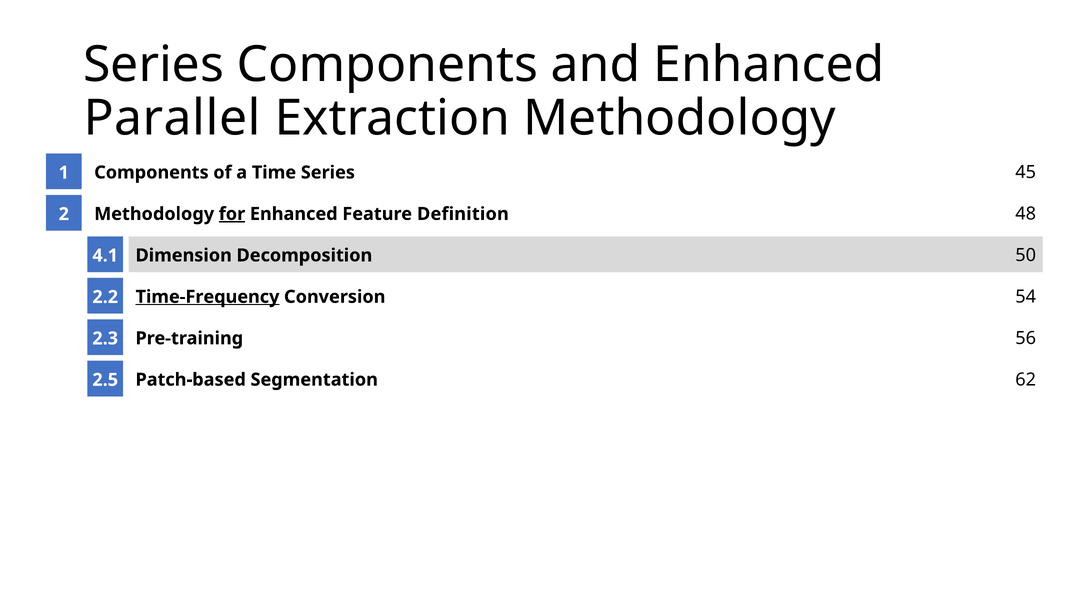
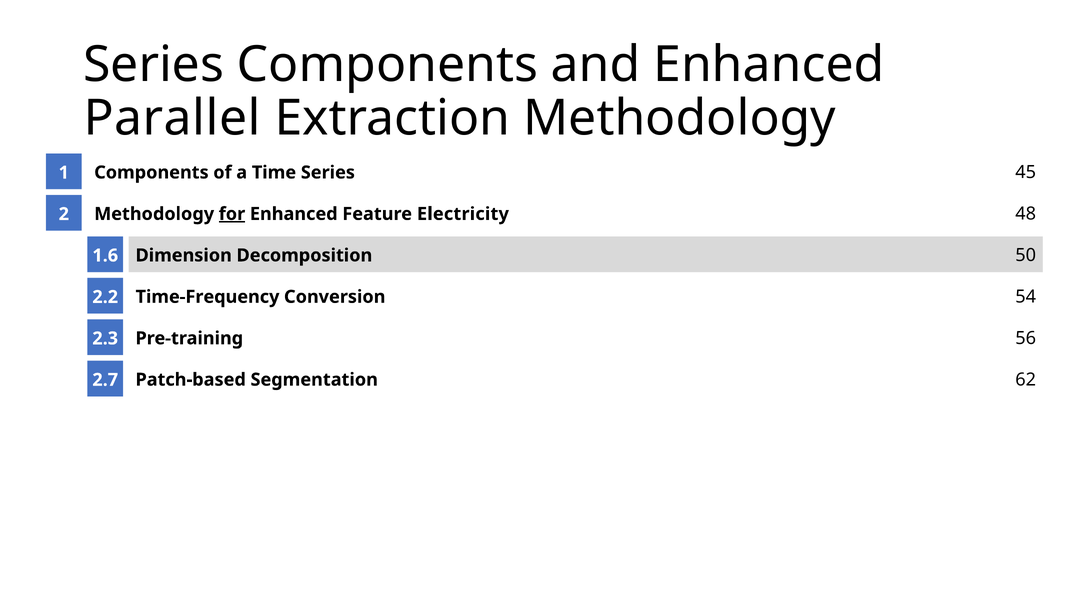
Definition: Definition -> Electricity
4.1: 4.1 -> 1.6
Time-Frequency underline: present -> none
2.5: 2.5 -> 2.7
